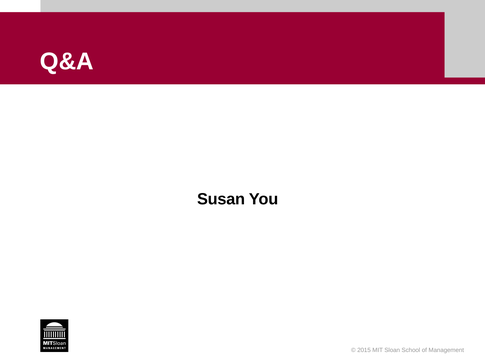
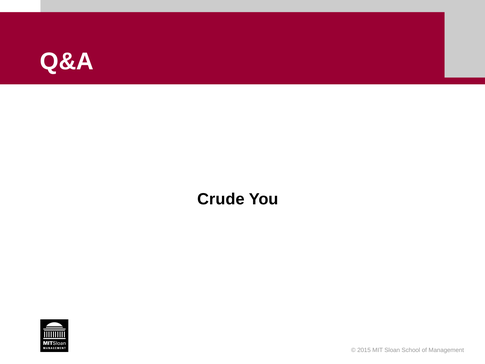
Susan: Susan -> Crude
